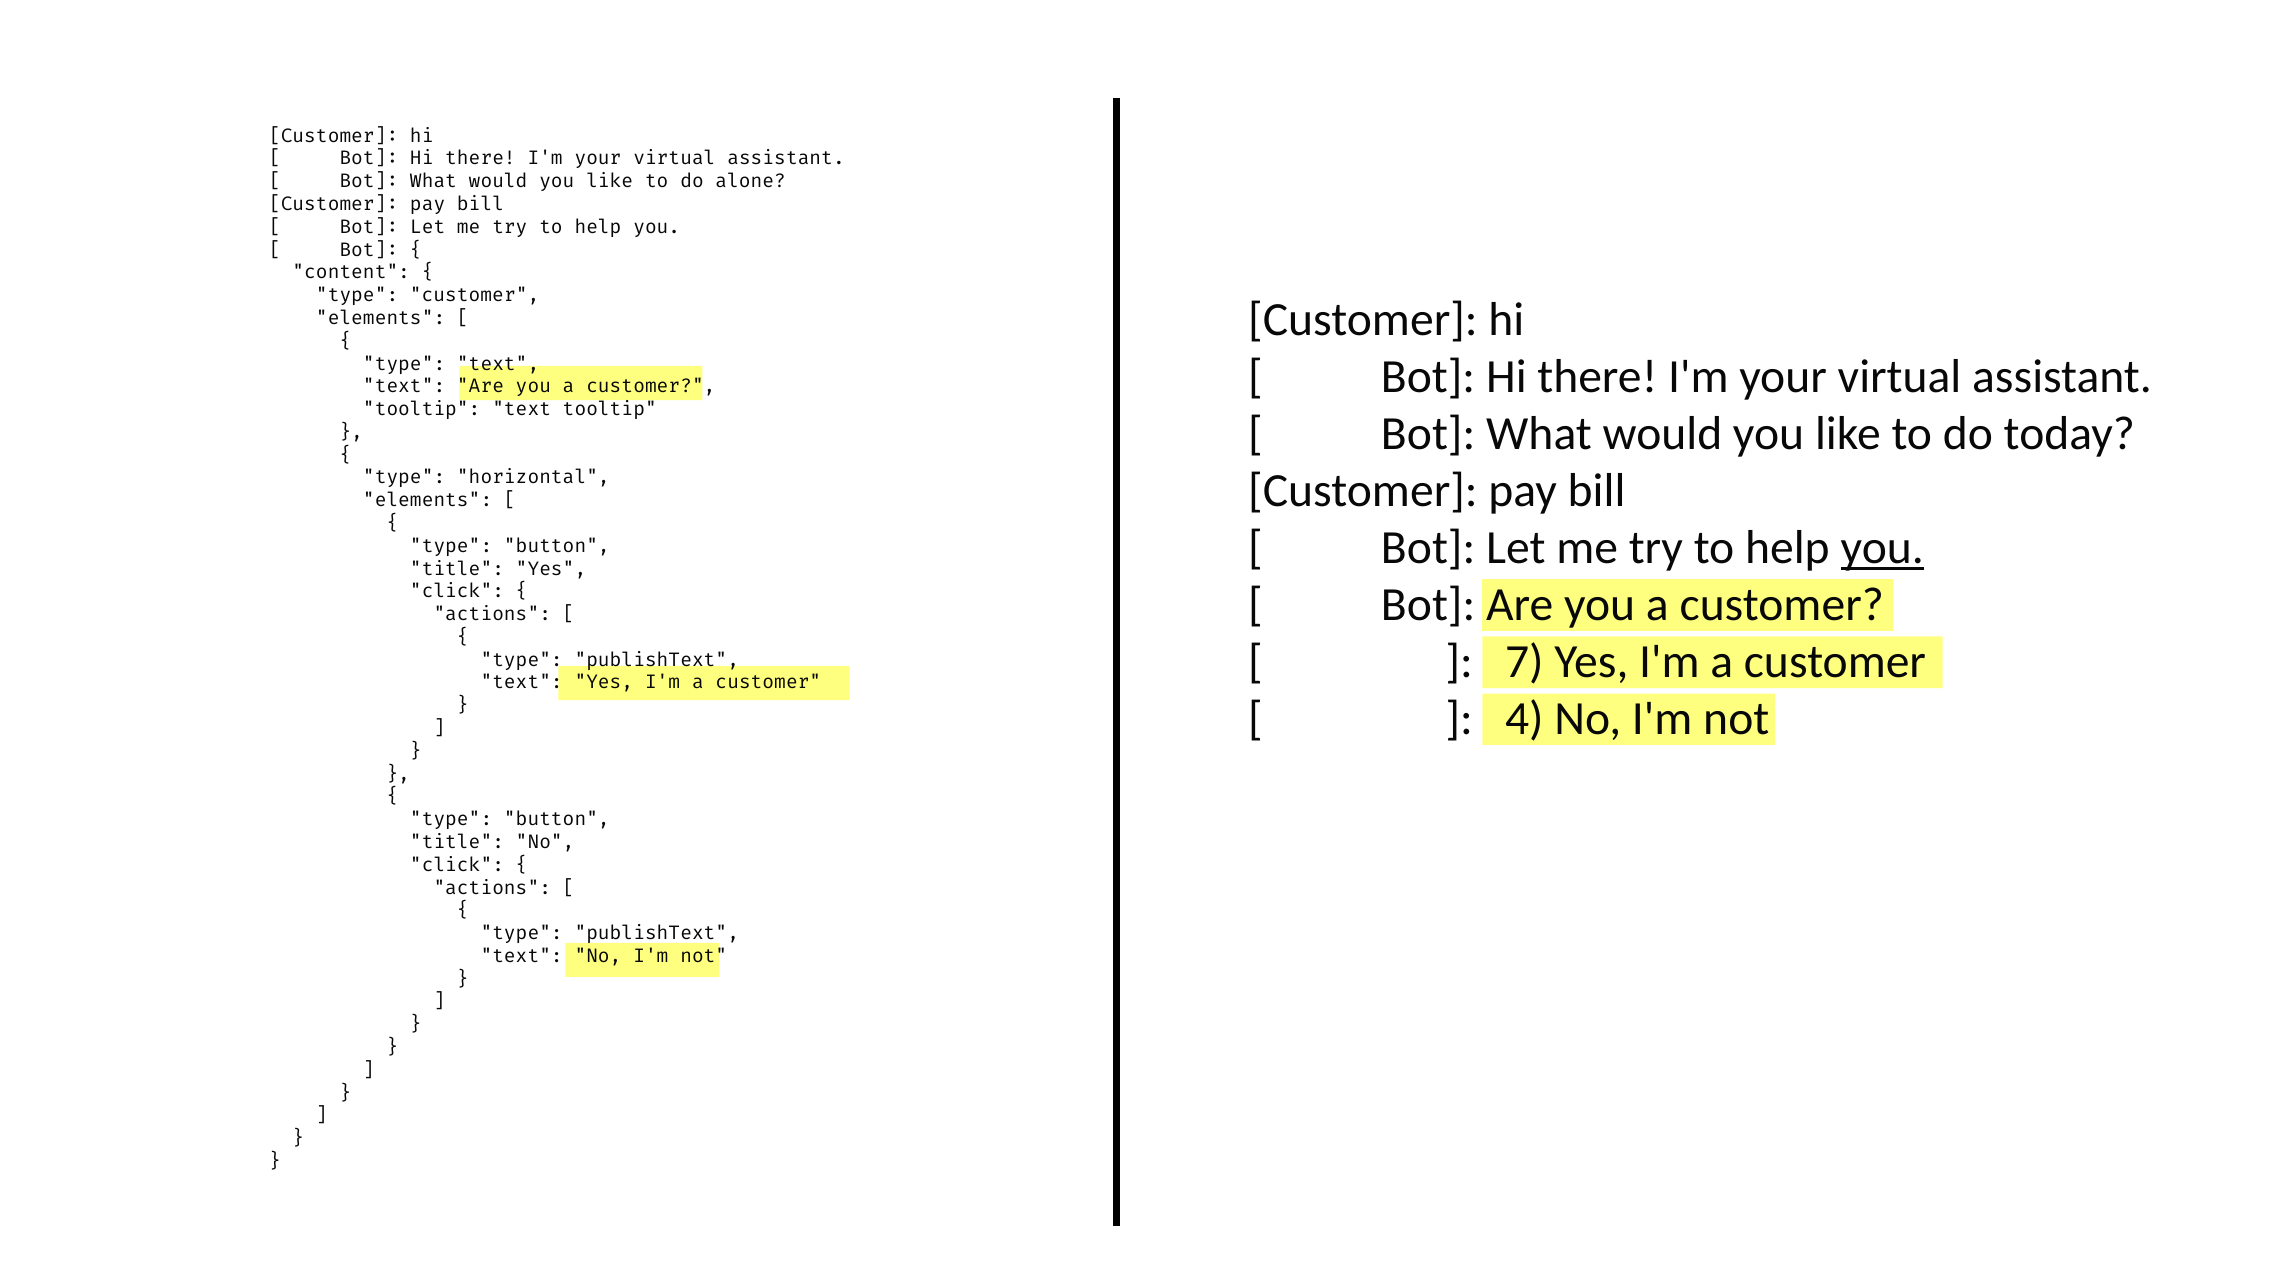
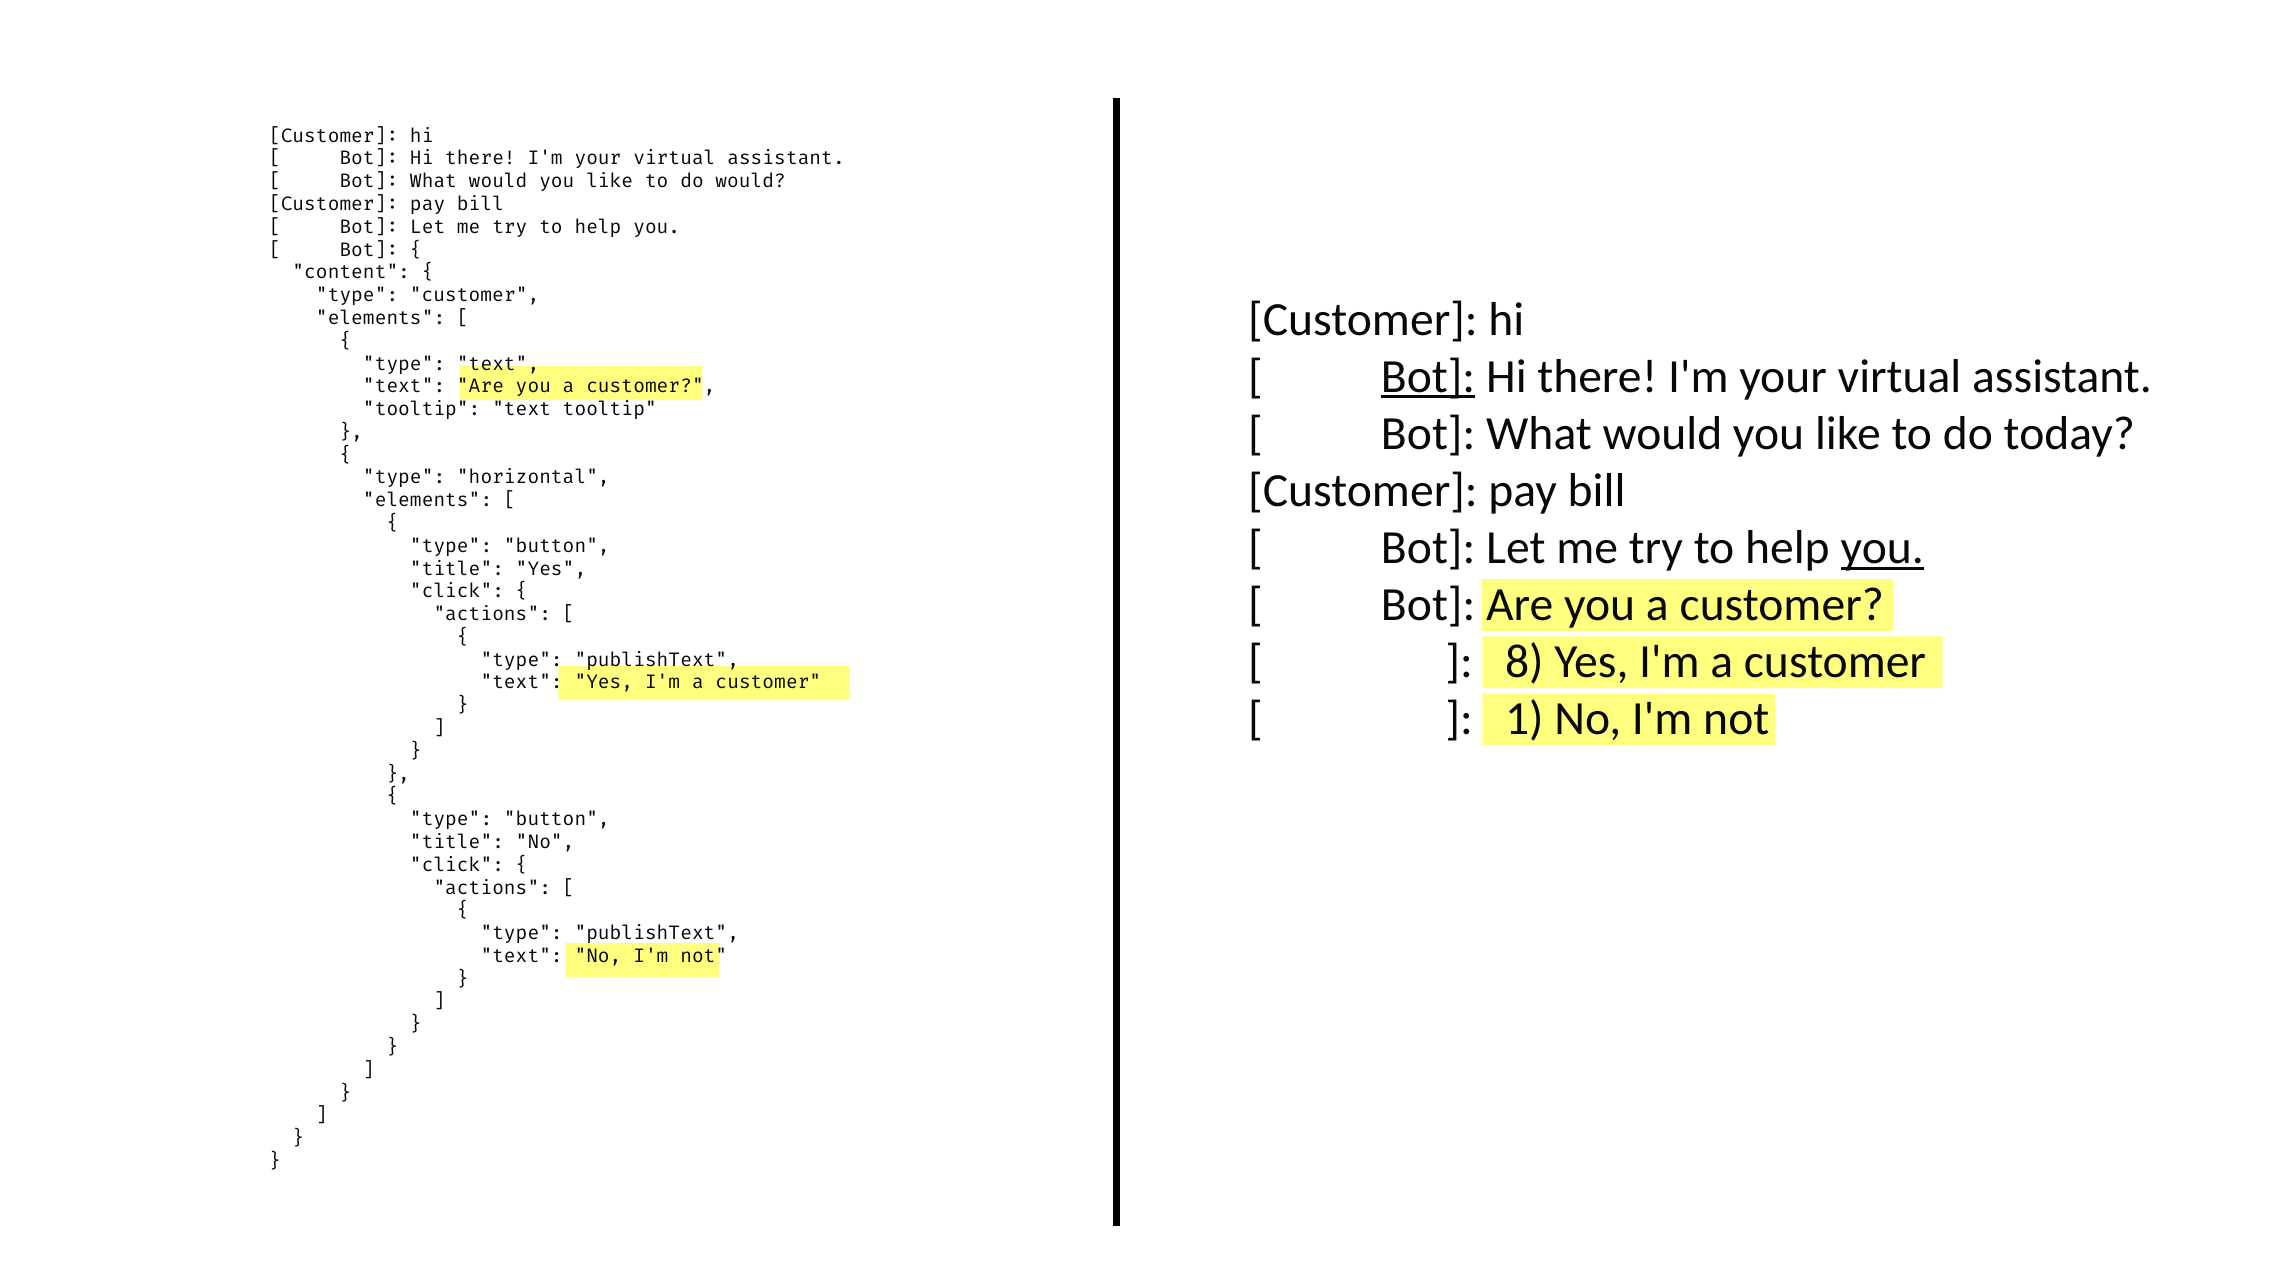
do alone: alone -> would
Bot at (1428, 376) underline: none -> present
7: 7 -> 8
4: 4 -> 1
